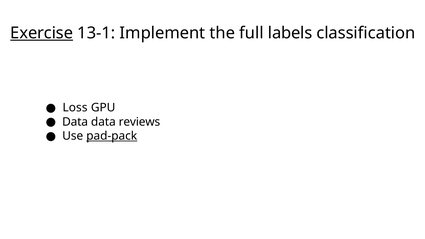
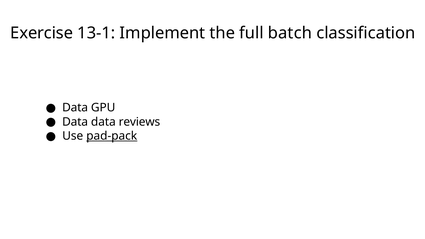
Exercise underline: present -> none
labels: labels -> batch
Loss at (75, 108): Loss -> Data
